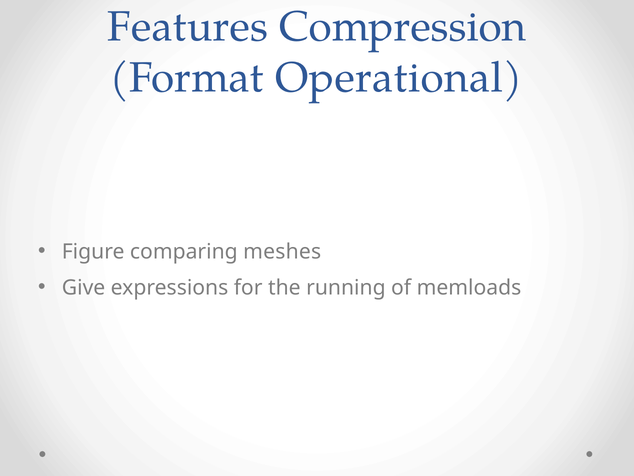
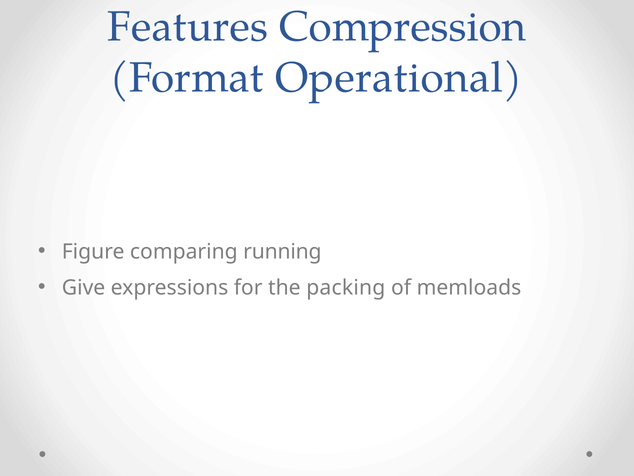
meshes: meshes -> running
running: running -> packing
